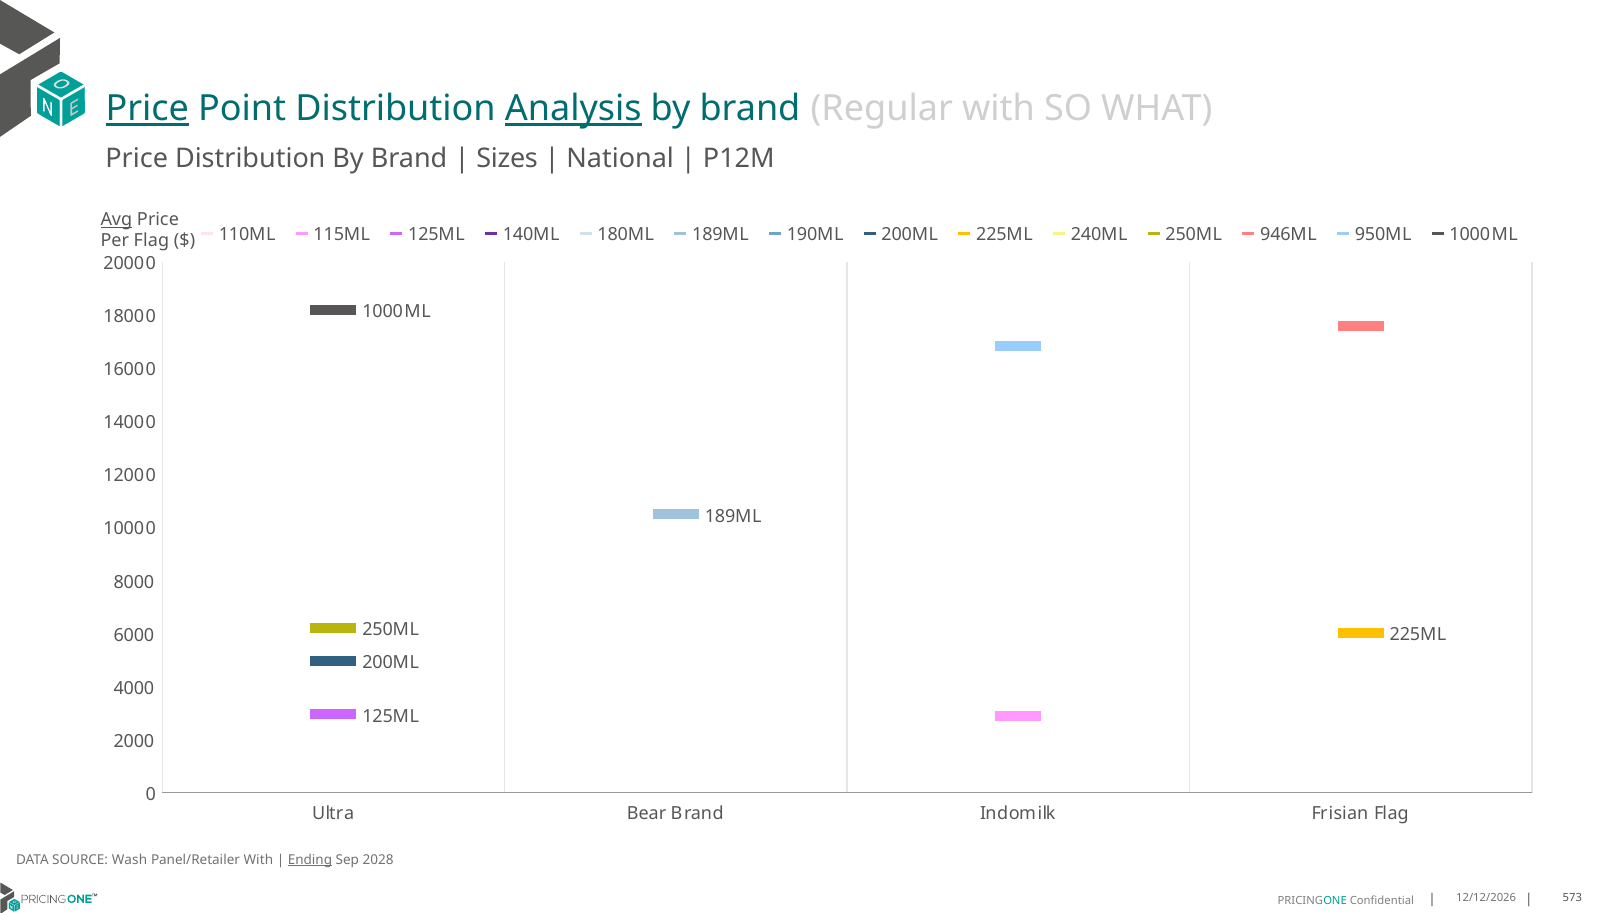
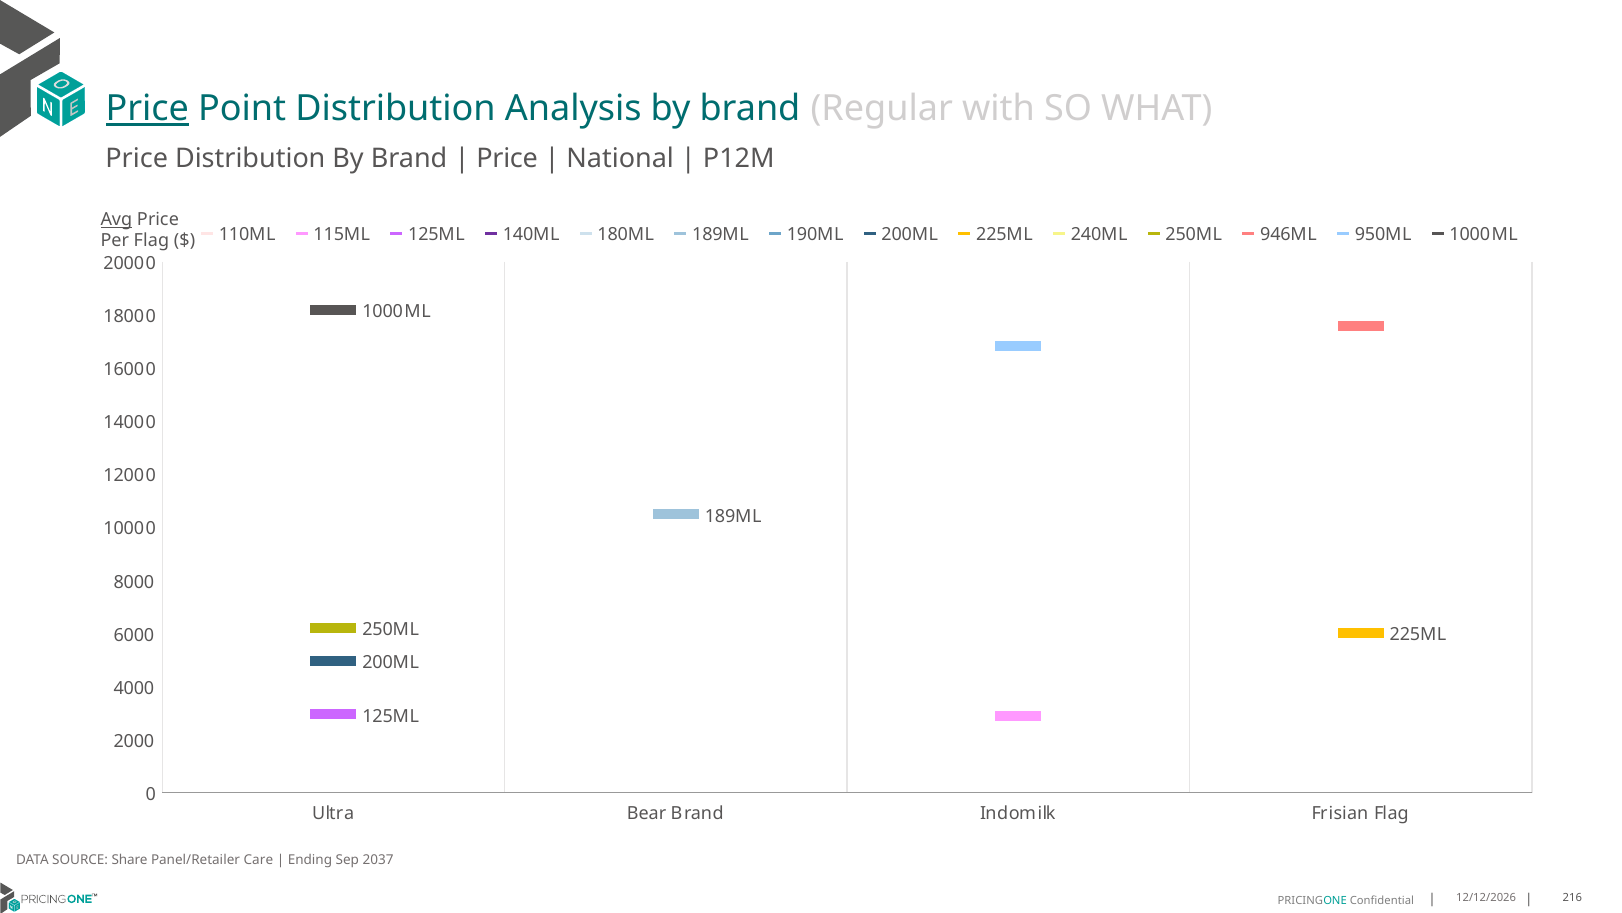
Analysis underline: present -> none
Sizes at (507, 158): Sizes -> Price
Wash: Wash -> Share
Panel/Retailer With: With -> Care
Ending underline: present -> none
2028: 2028 -> 2037
573: 573 -> 216
